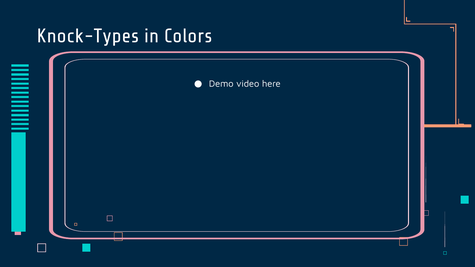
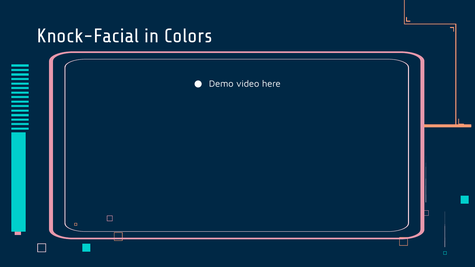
Knock-Types: Knock-Types -> Knock-Facial
